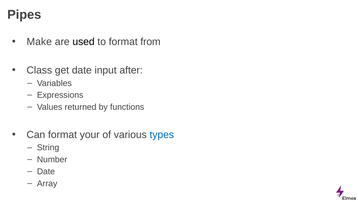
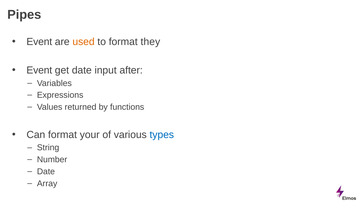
Make at (39, 42): Make -> Event
used colour: black -> orange
from: from -> they
Class at (39, 70): Class -> Event
